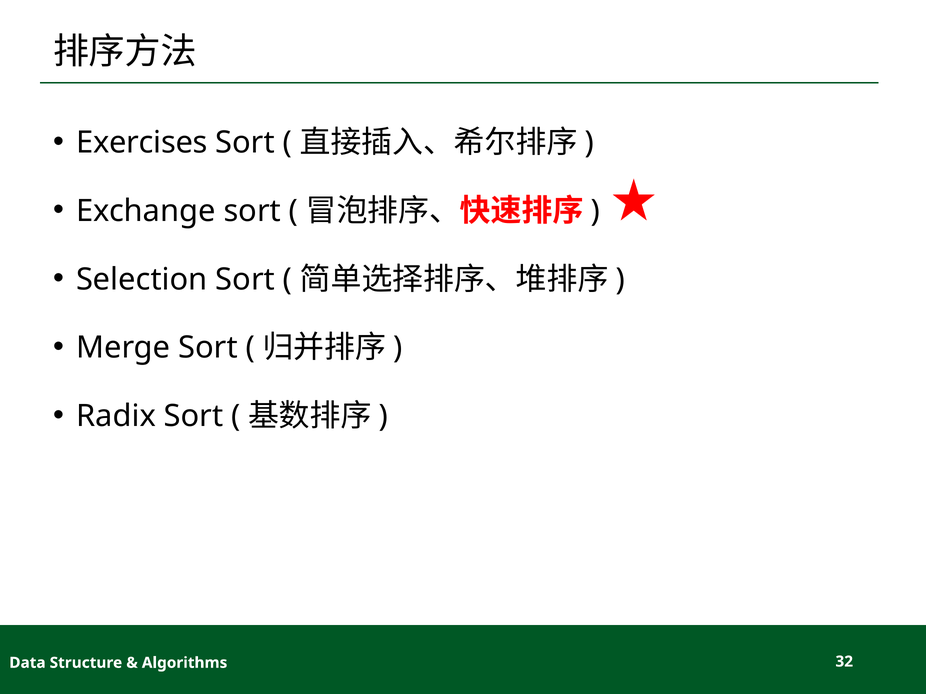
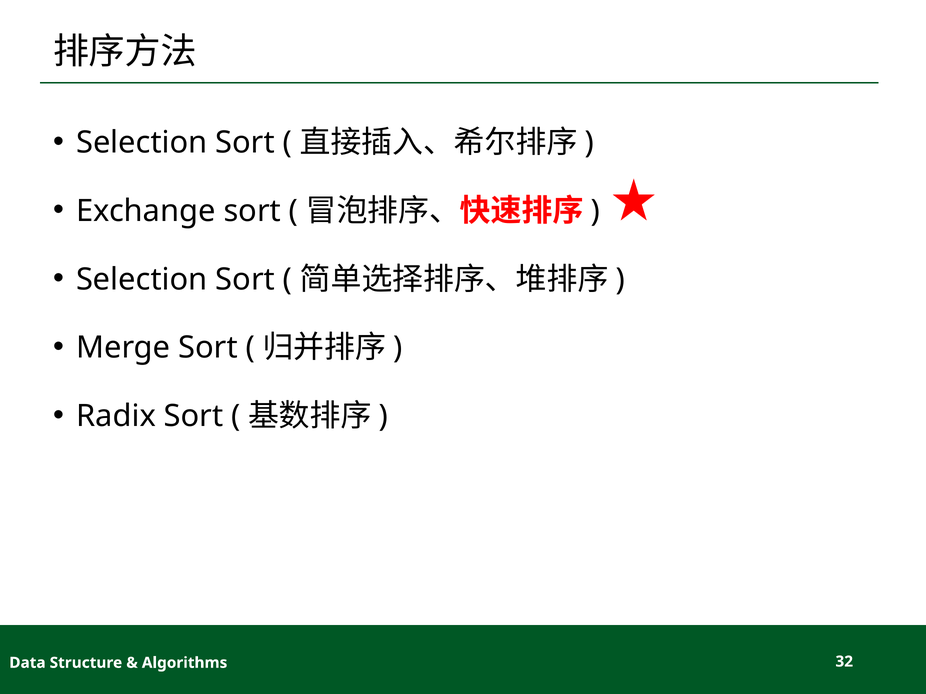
Exercises at (142, 143): Exercises -> Selection
